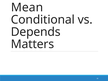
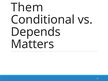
Mean: Mean -> Them
